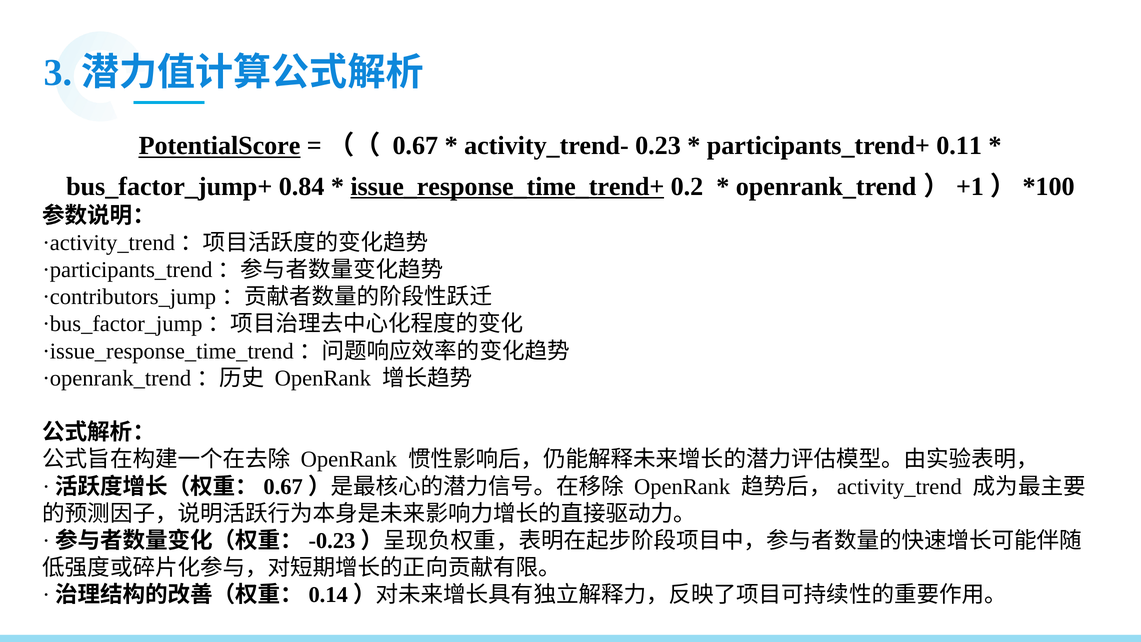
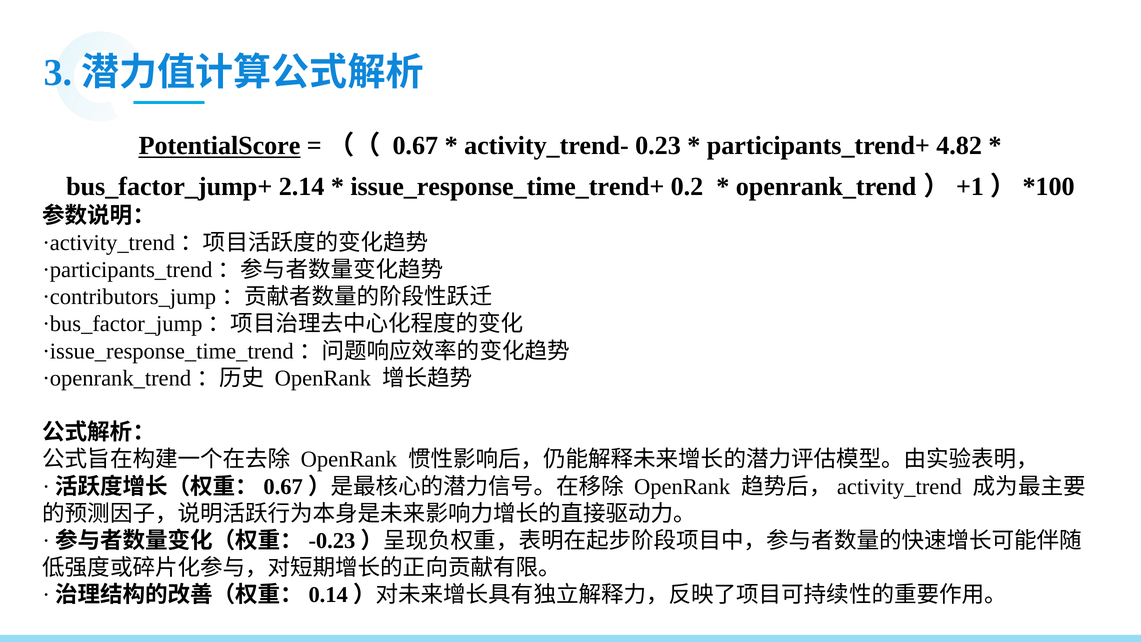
0.11: 0.11 -> 4.82
0.84: 0.84 -> 2.14
issue_response_time_trend+ underline: present -> none
